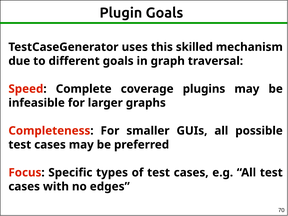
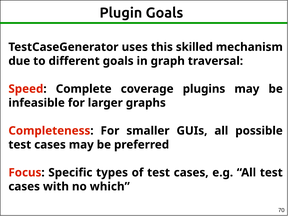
edges: edges -> which
